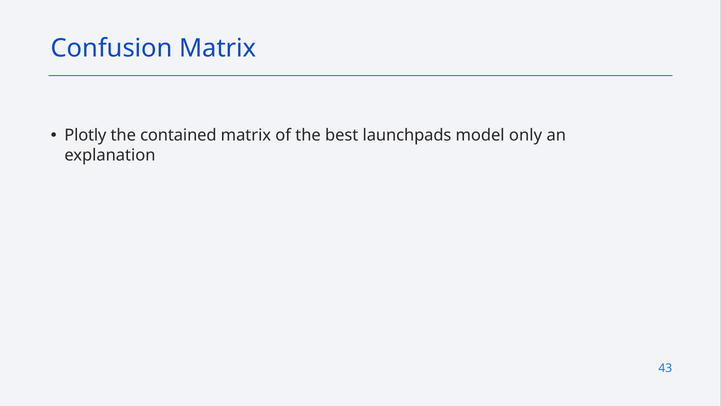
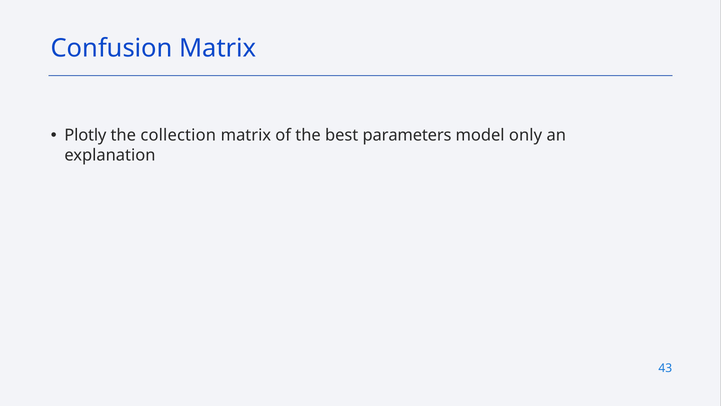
contained: contained -> collection
launchpads: launchpads -> parameters
